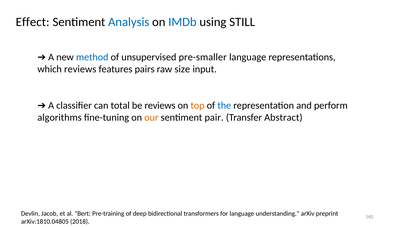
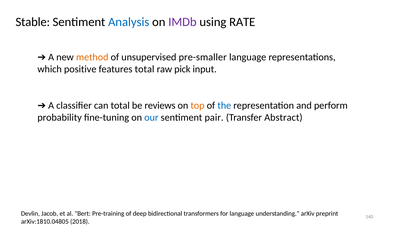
Effect: Effect -> Stable
IMDb colour: blue -> purple
STILL: STILL -> RATE
method colour: blue -> orange
which reviews: reviews -> positive
features pairs: pairs -> total
size: size -> pick
algorithms: algorithms -> probability
our colour: orange -> blue
